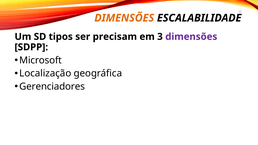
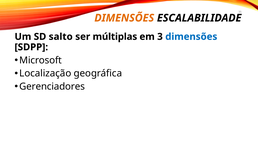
tipos: tipos -> salto
precisam: precisam -> múltiplas
dimensões at (191, 37) colour: purple -> blue
